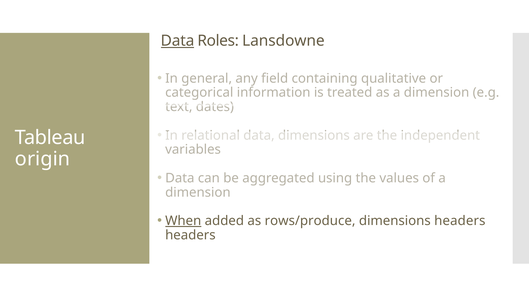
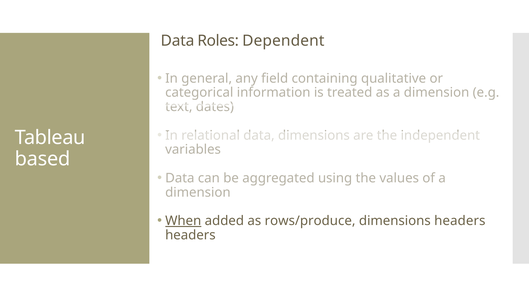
Data at (177, 41) underline: present -> none
Lansdowne: Lansdowne -> Dependent
origin: origin -> based
